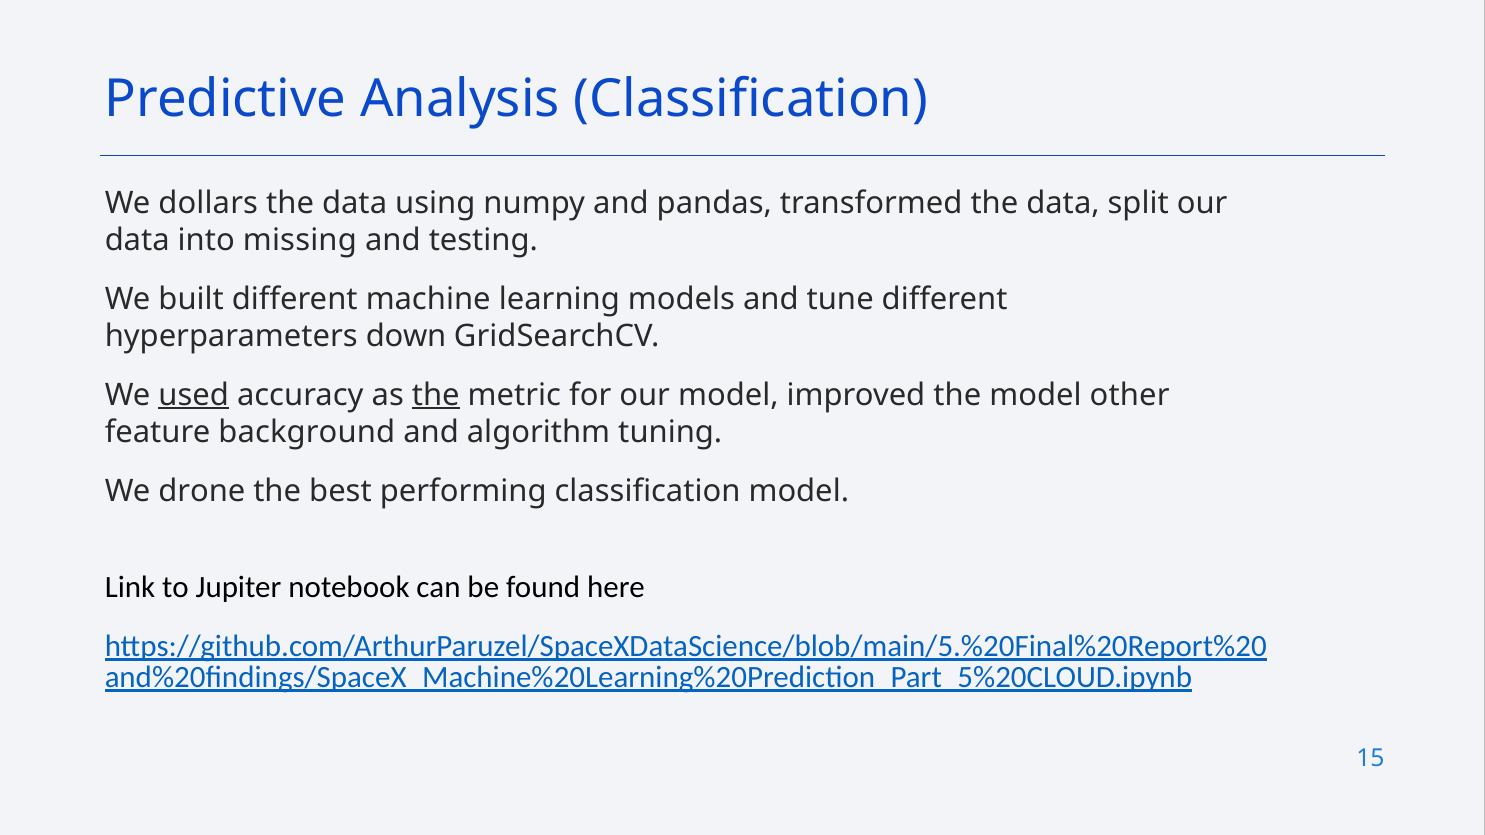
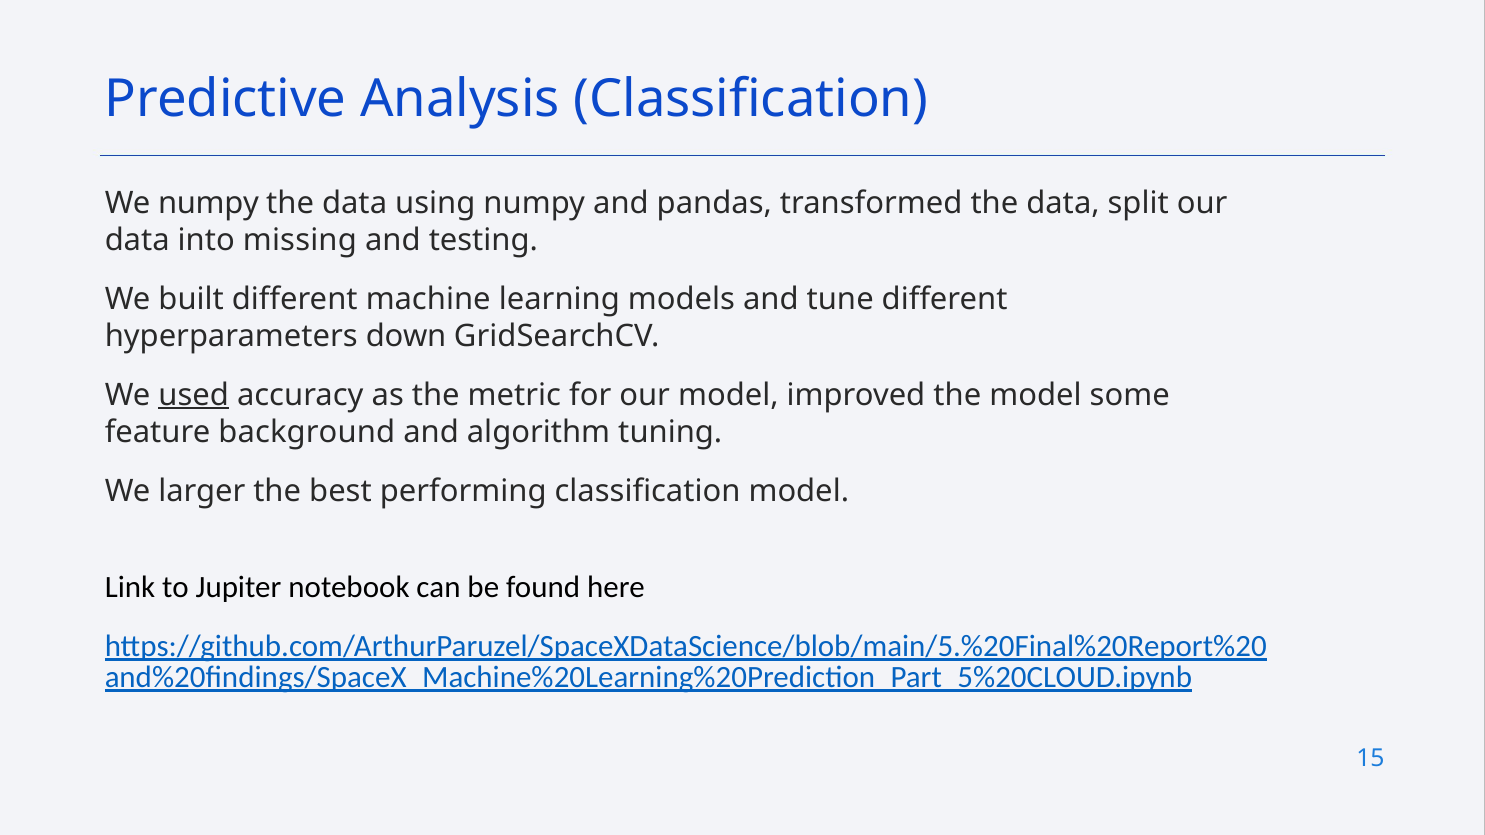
We dollars: dollars -> numpy
the at (436, 395) underline: present -> none
other: other -> some
drone: drone -> larger
